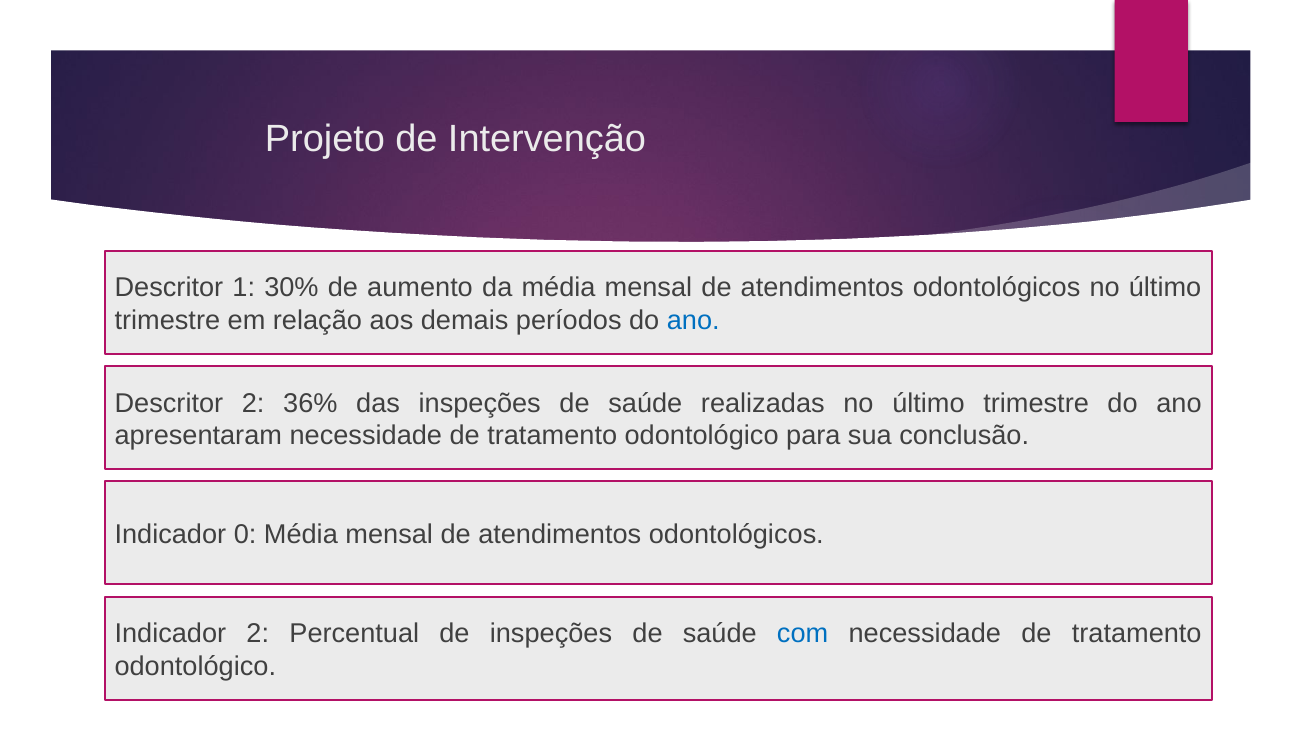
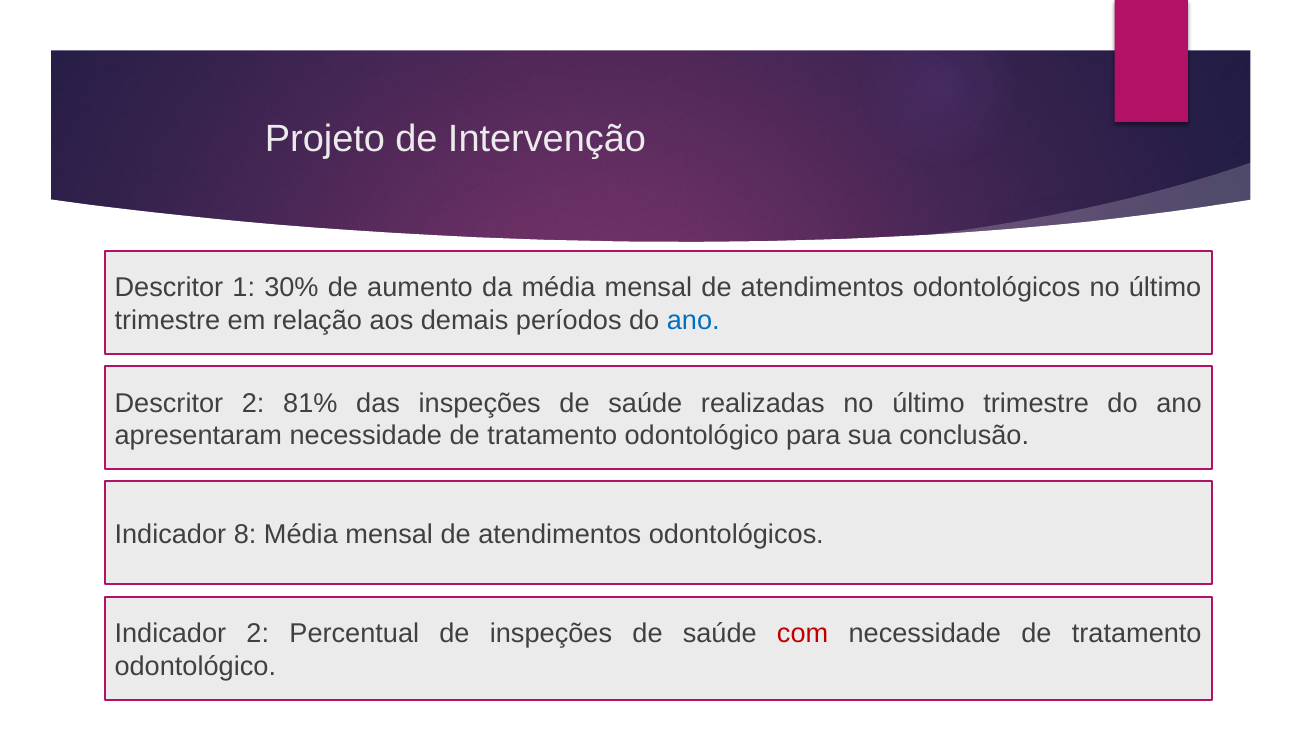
36%: 36% -> 81%
0: 0 -> 8
com colour: blue -> red
